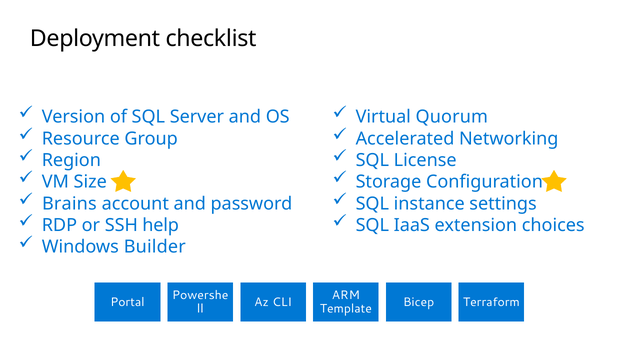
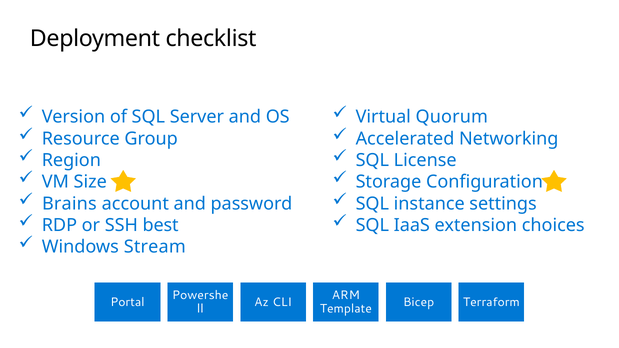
help: help -> best
Builder: Builder -> Stream
